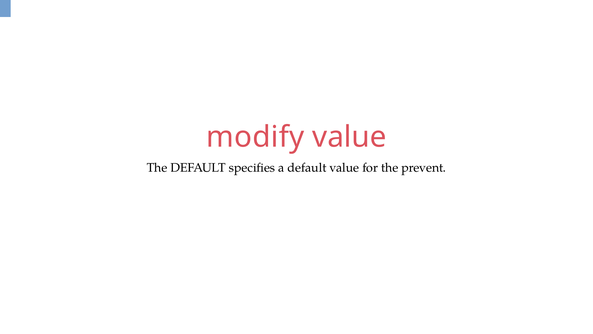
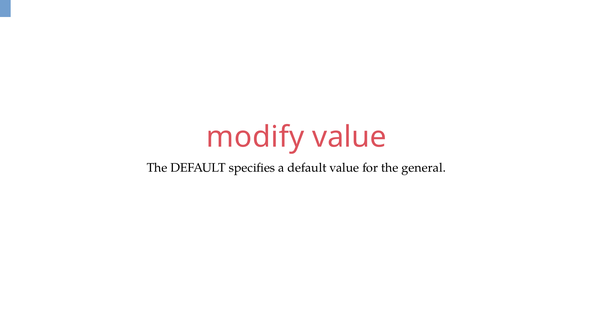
prevent: prevent -> general
